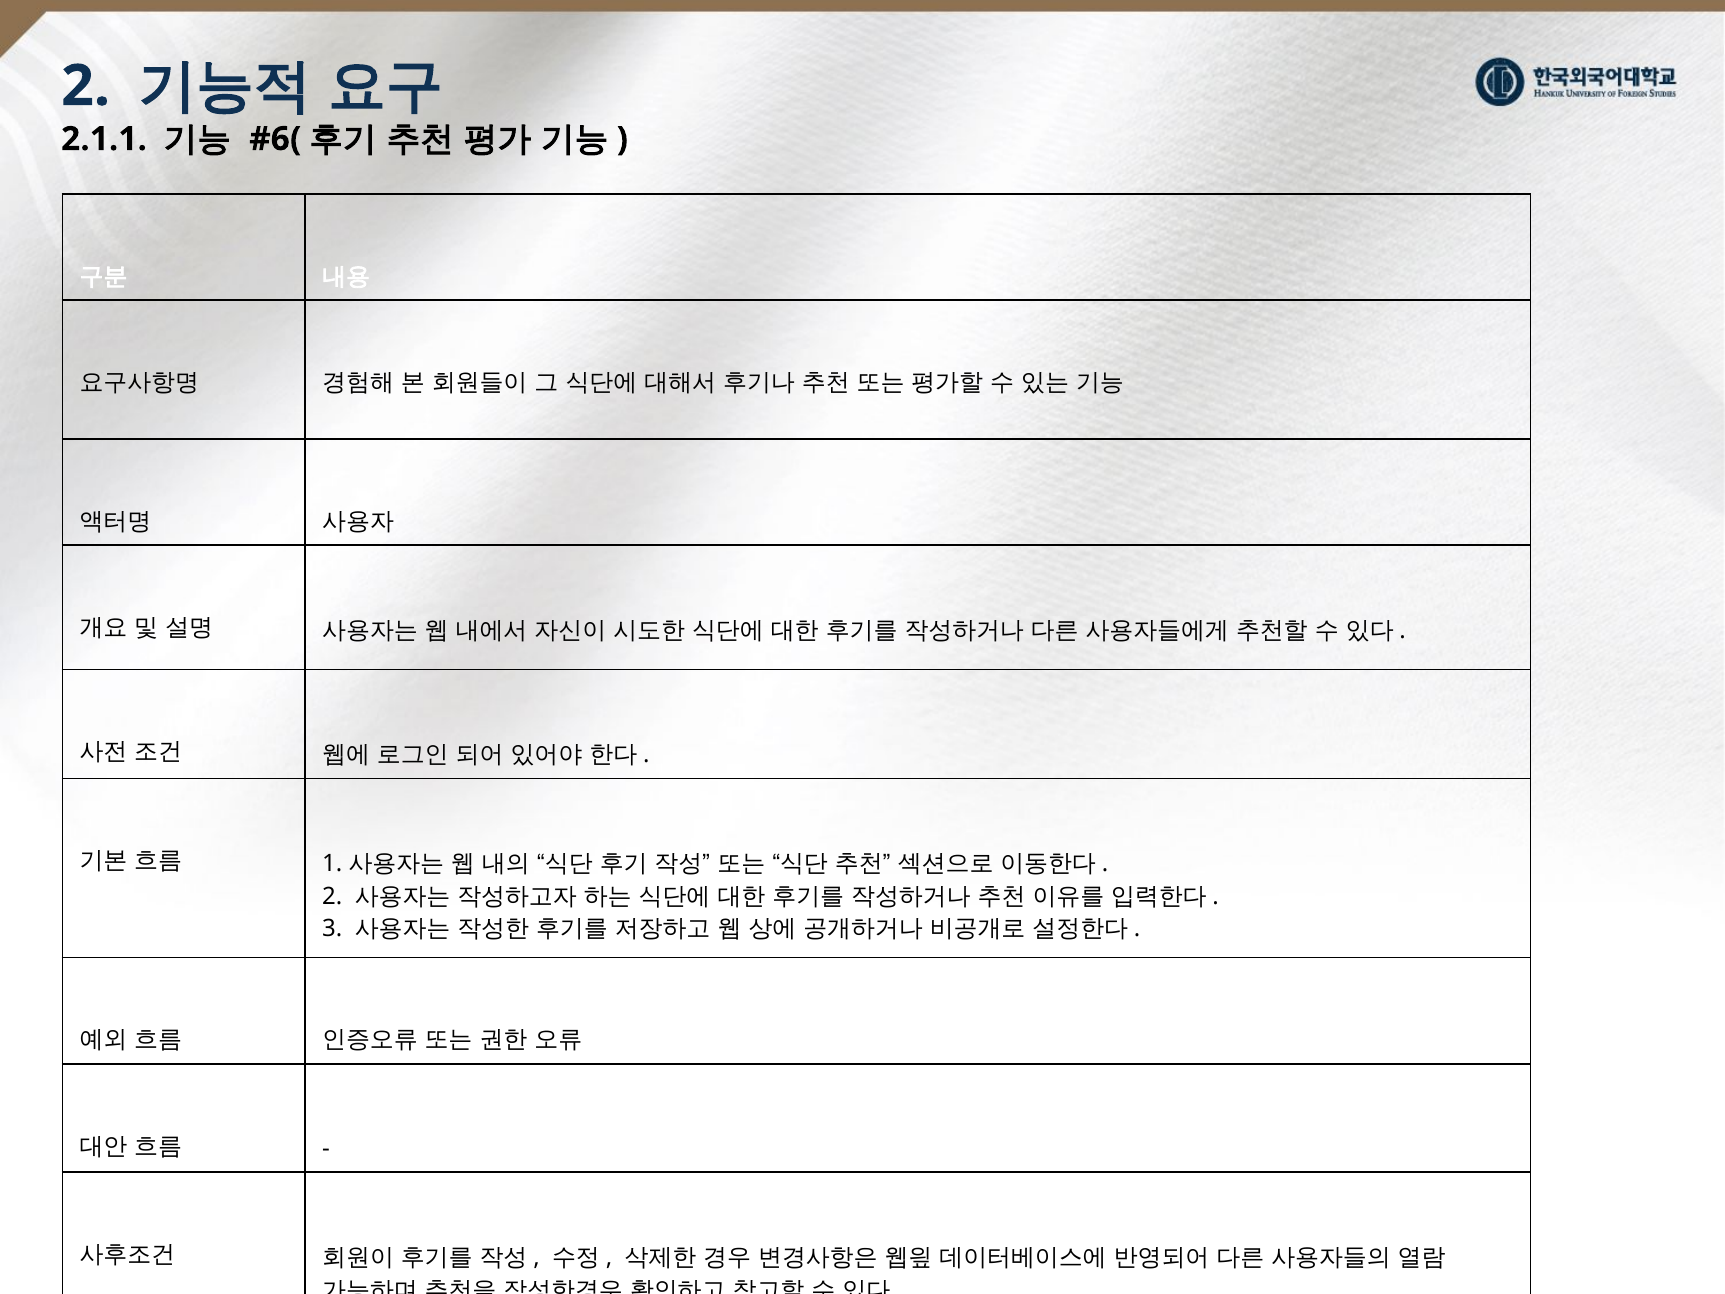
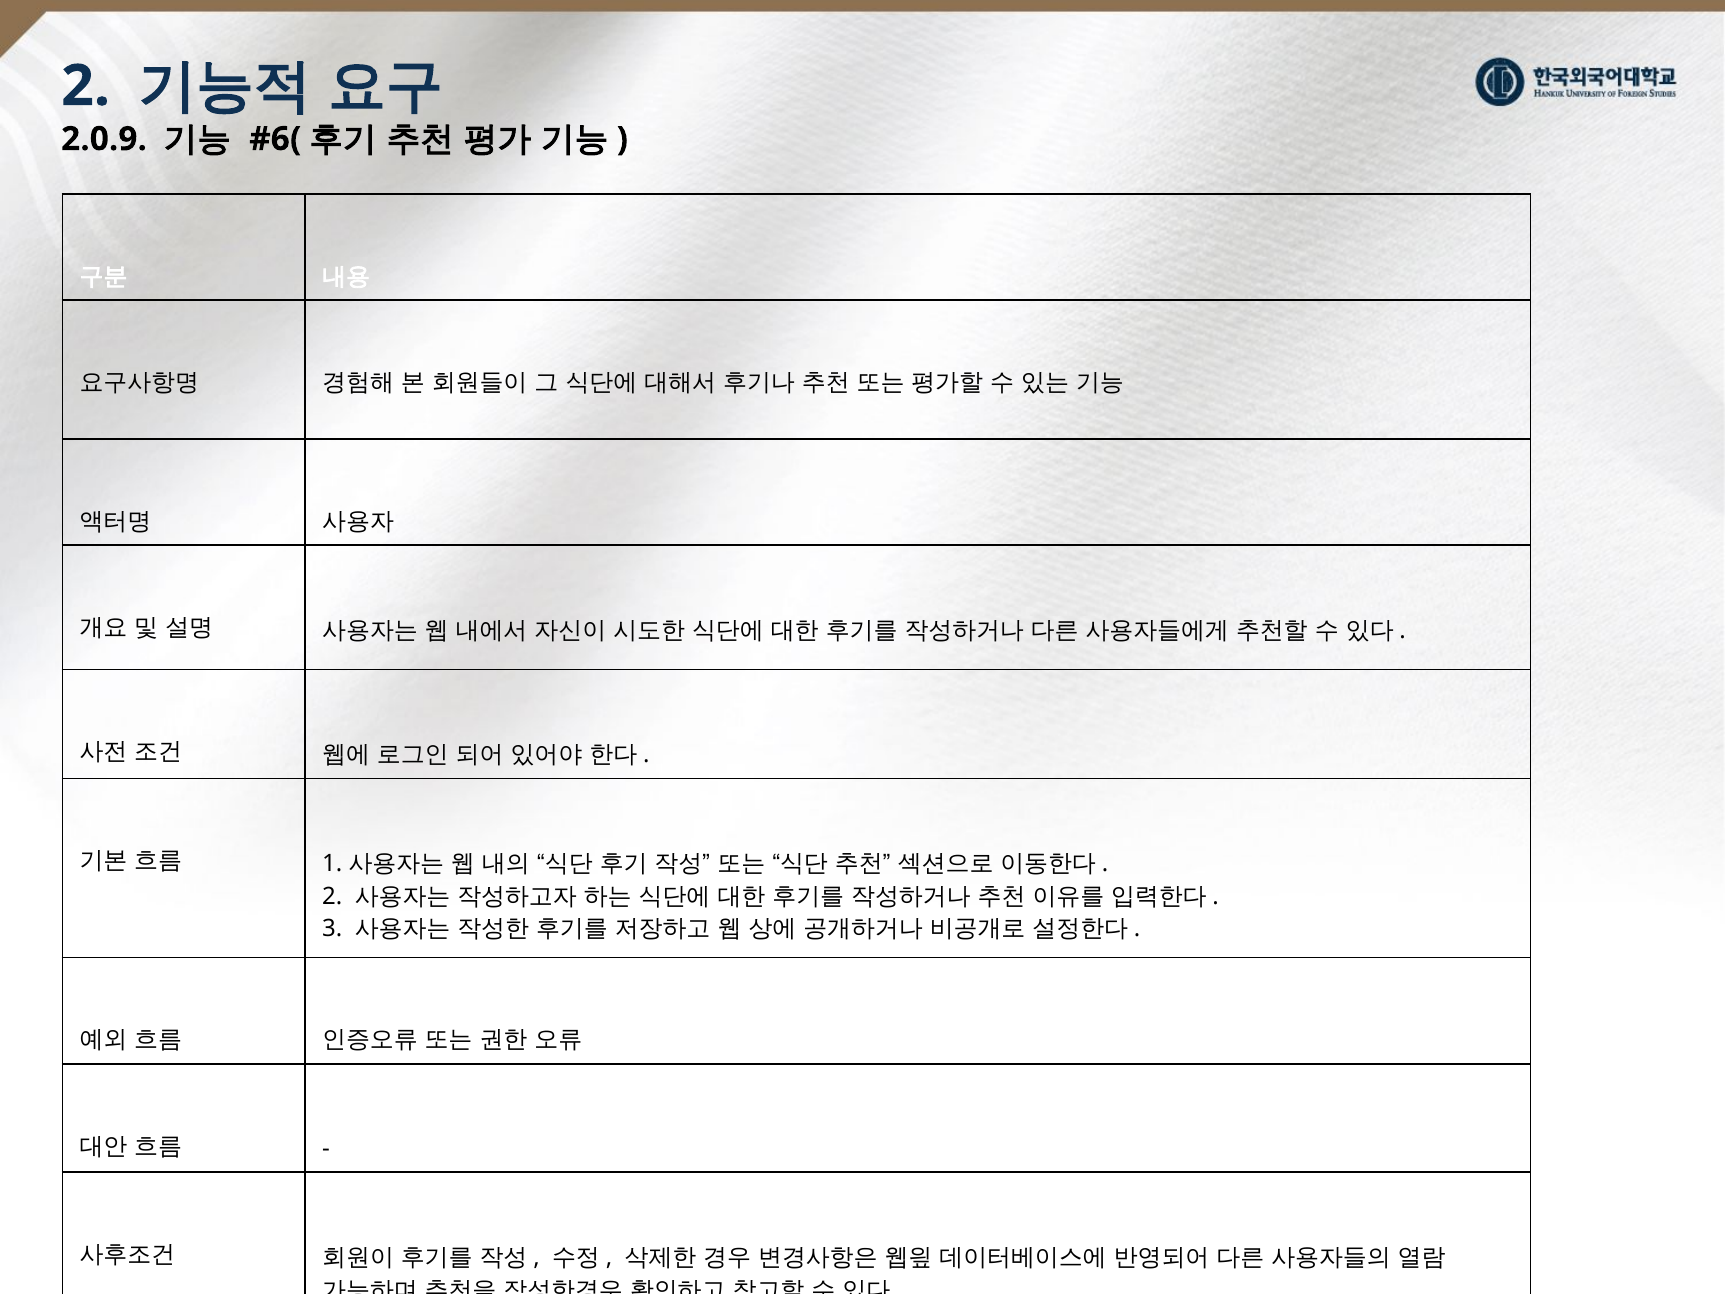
2.1.1: 2.1.1 -> 2.0.9
